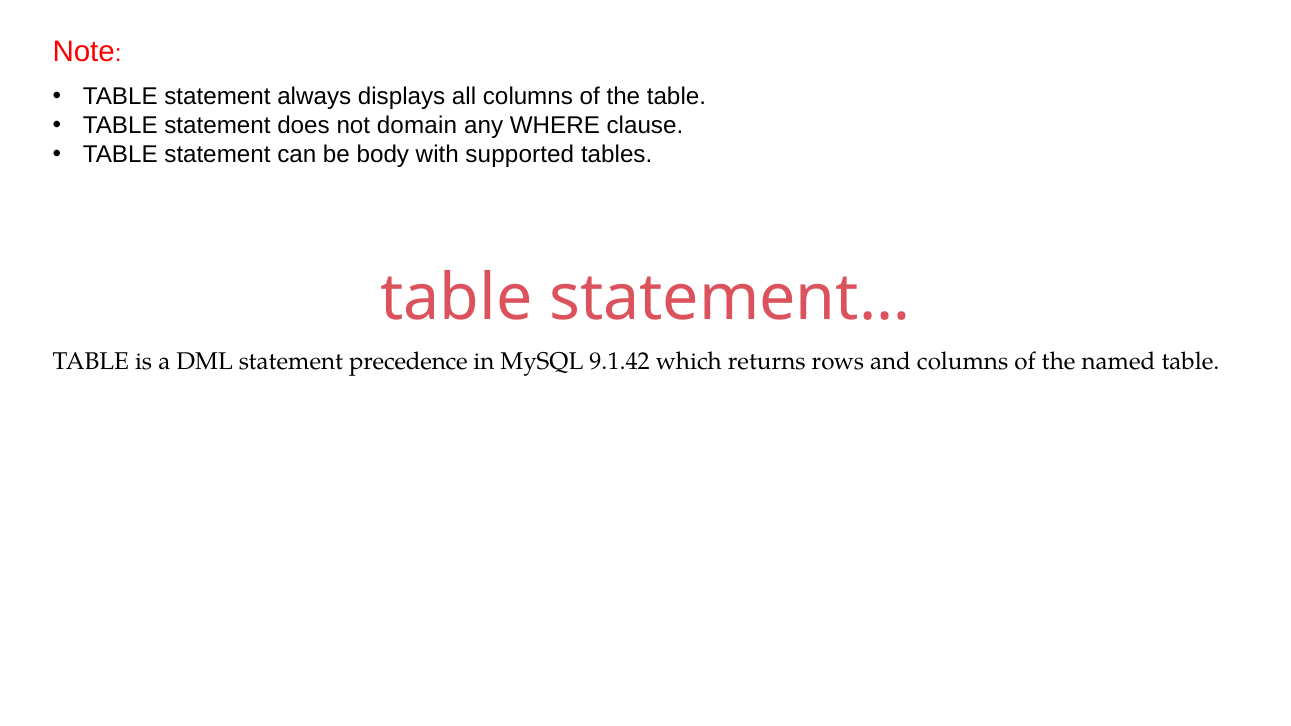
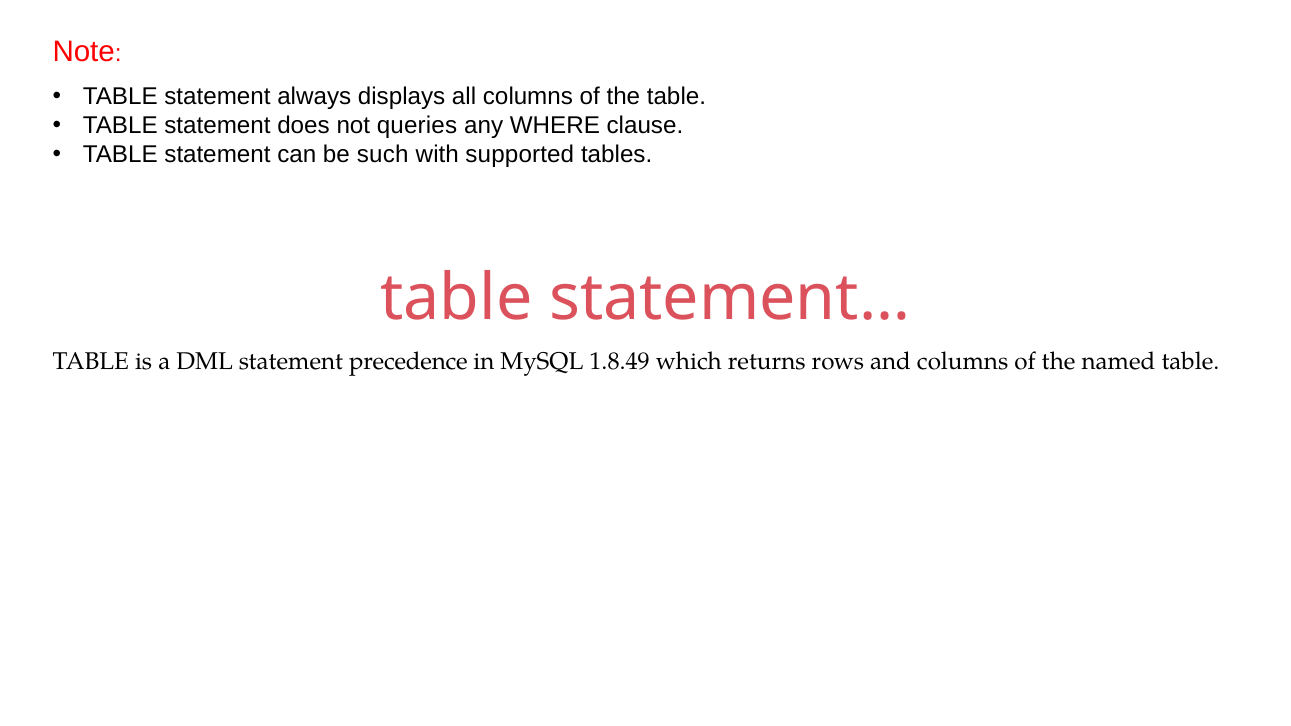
domain: domain -> queries
body: body -> such
9.1.42: 9.1.42 -> 1.8.49
